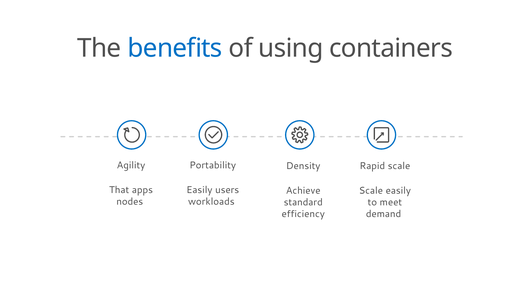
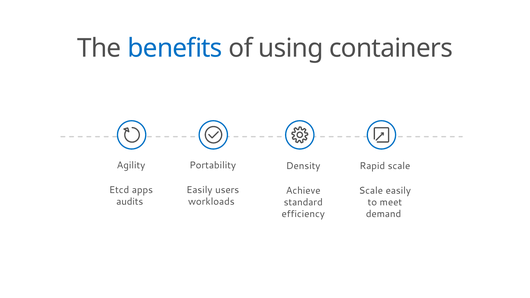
That: That -> Etcd
nodes: nodes -> audits
